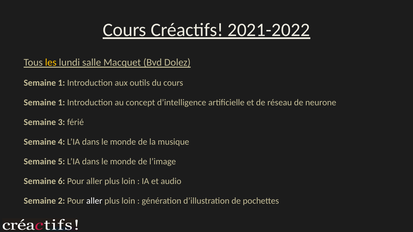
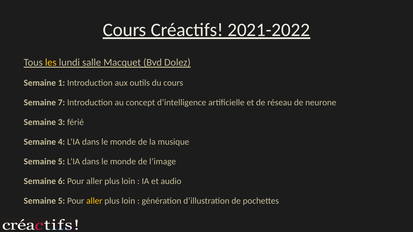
1 at (62, 103): 1 -> 7
2 at (62, 201): 2 -> 5
aller at (94, 201) colour: white -> yellow
